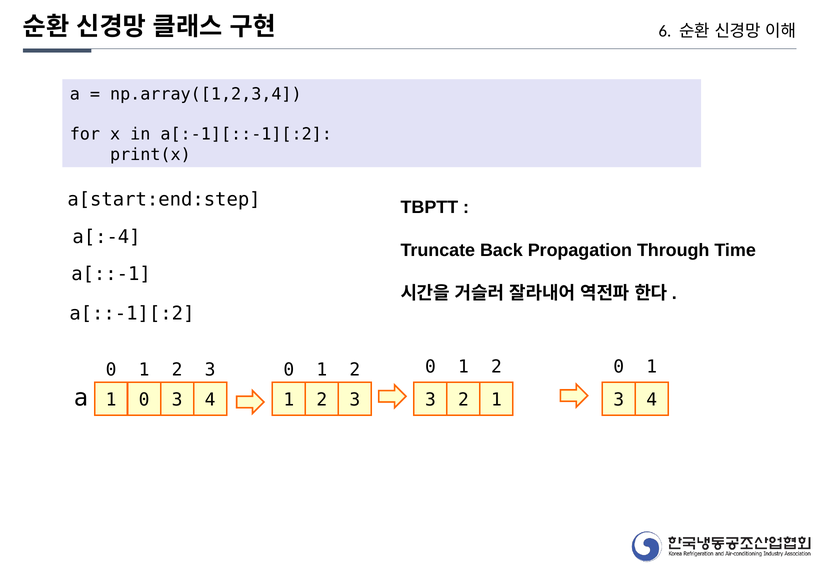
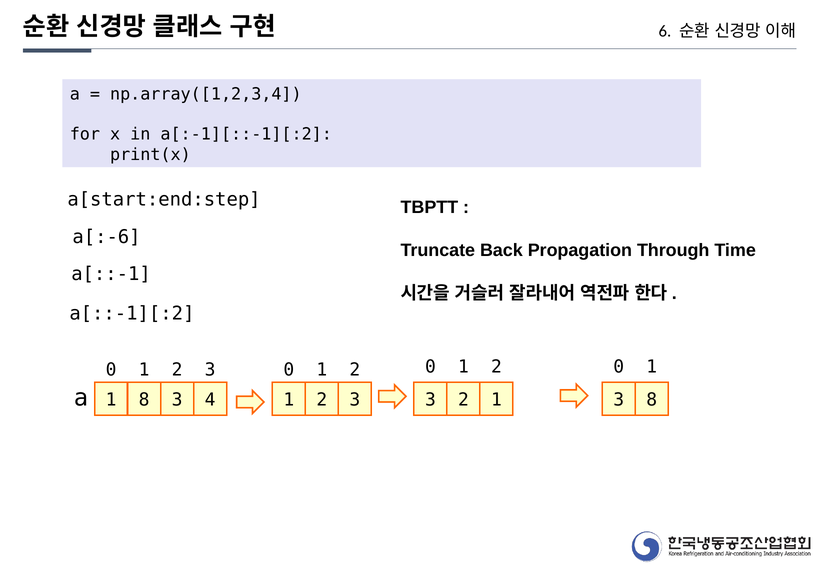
a[:-4: a[:-4 -> a[:-6
0 at (144, 400): 0 -> 8
4 at (652, 400): 4 -> 8
